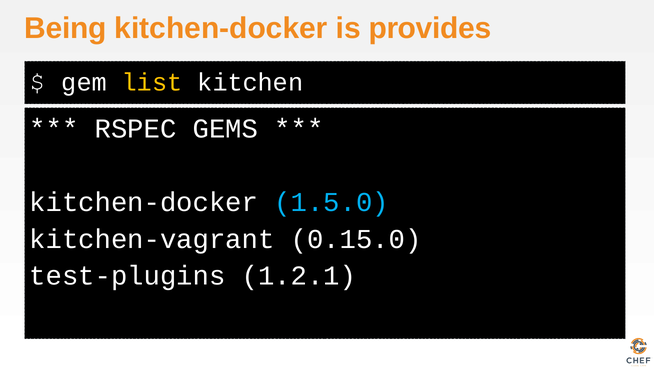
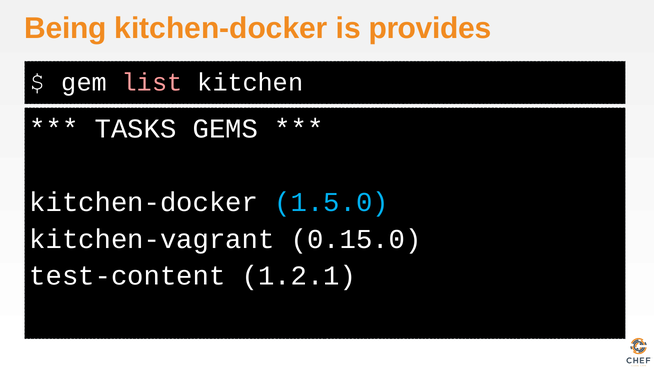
list colour: yellow -> pink
RSPEC: RSPEC -> TASKS
test-plugins: test-plugins -> test-content
